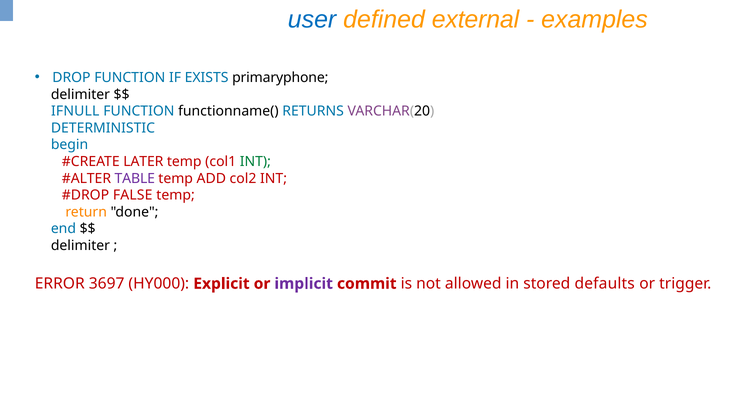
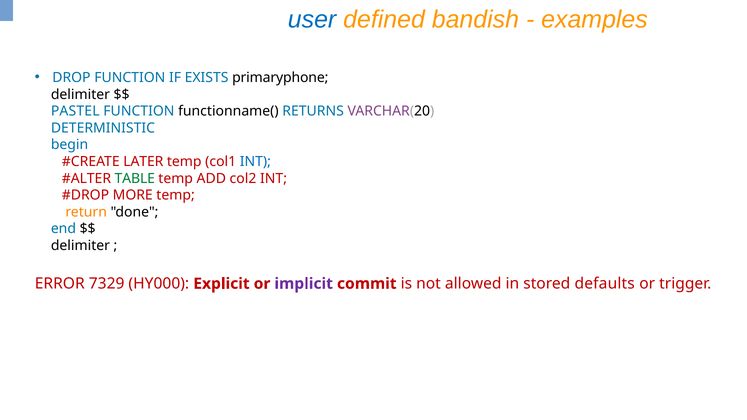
external: external -> bandish
IFNULL: IFNULL -> PASTEL
INT at (255, 162) colour: green -> blue
TABLE colour: purple -> green
FALSE: FALSE -> MORE
3697: 3697 -> 7329
